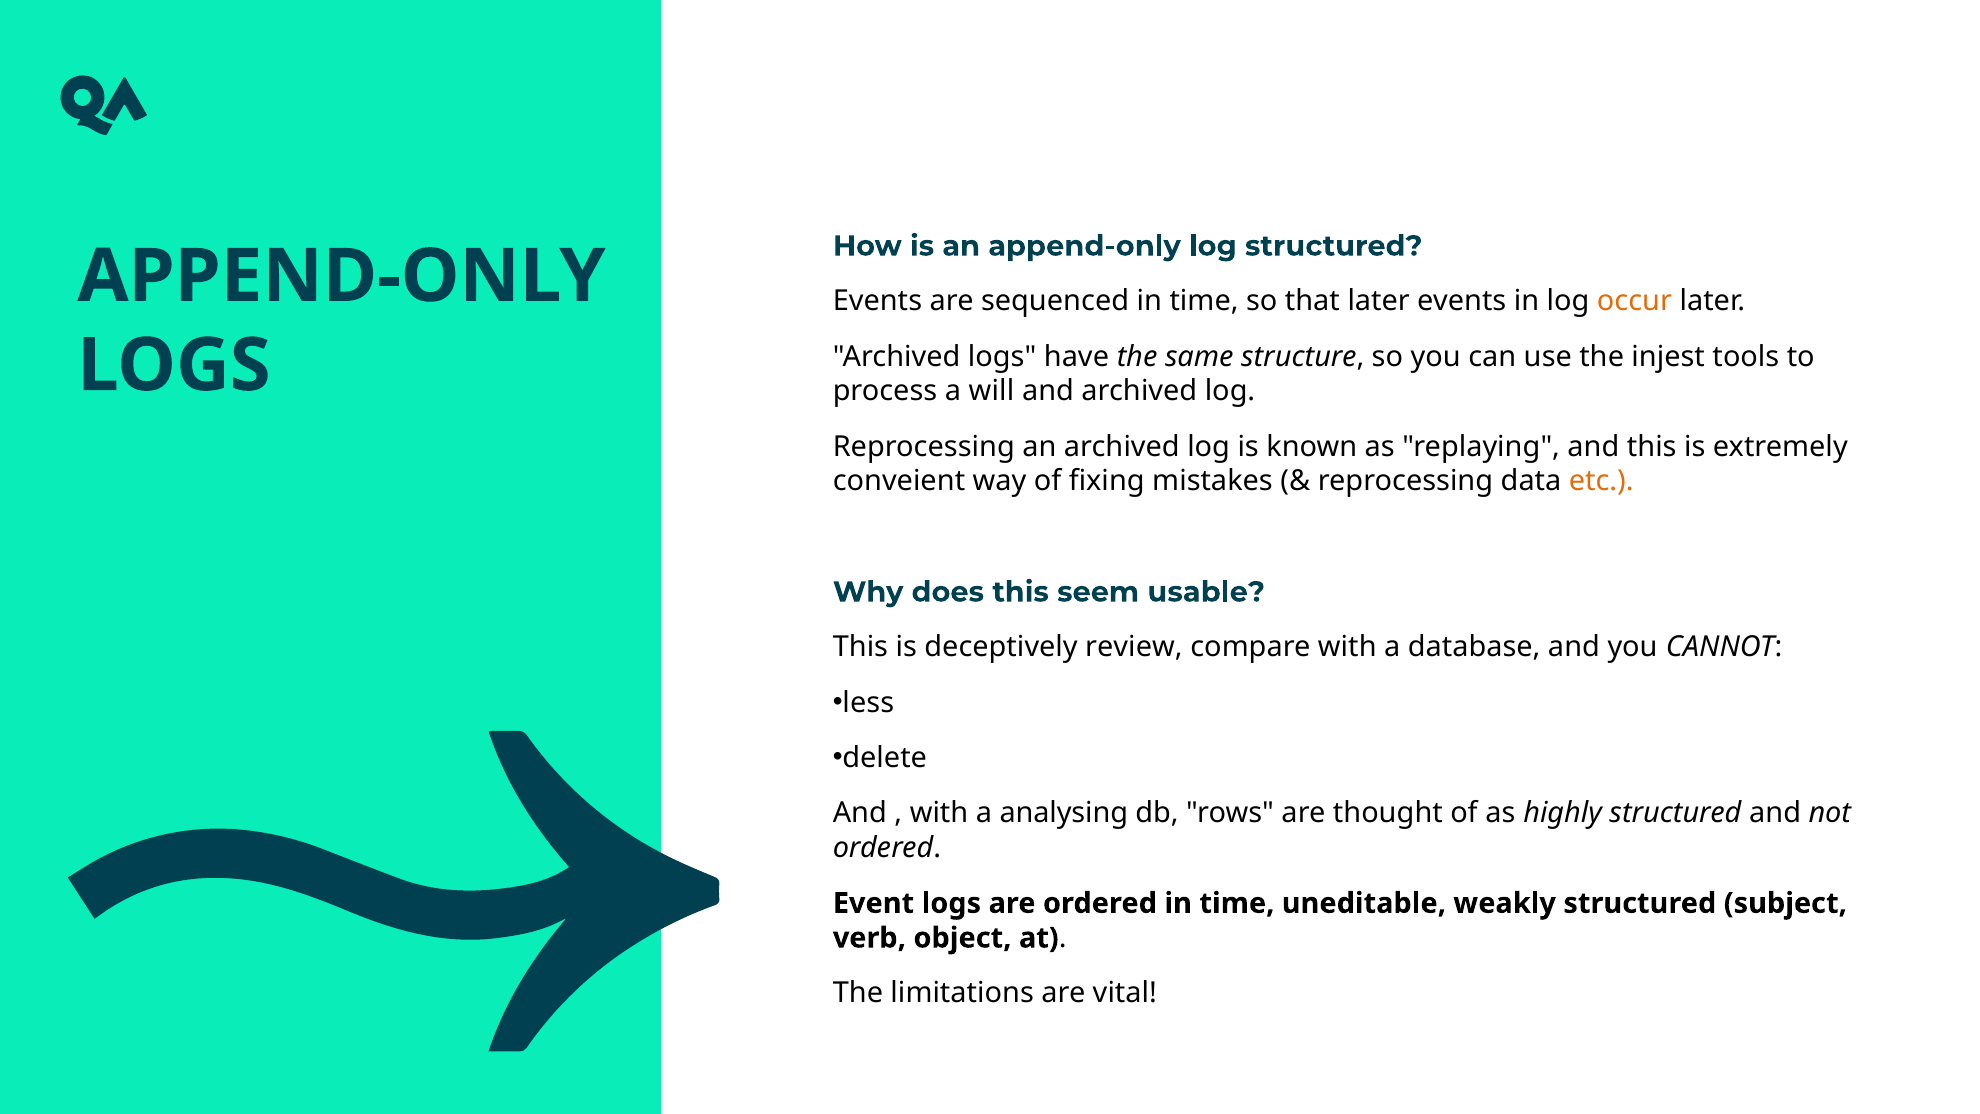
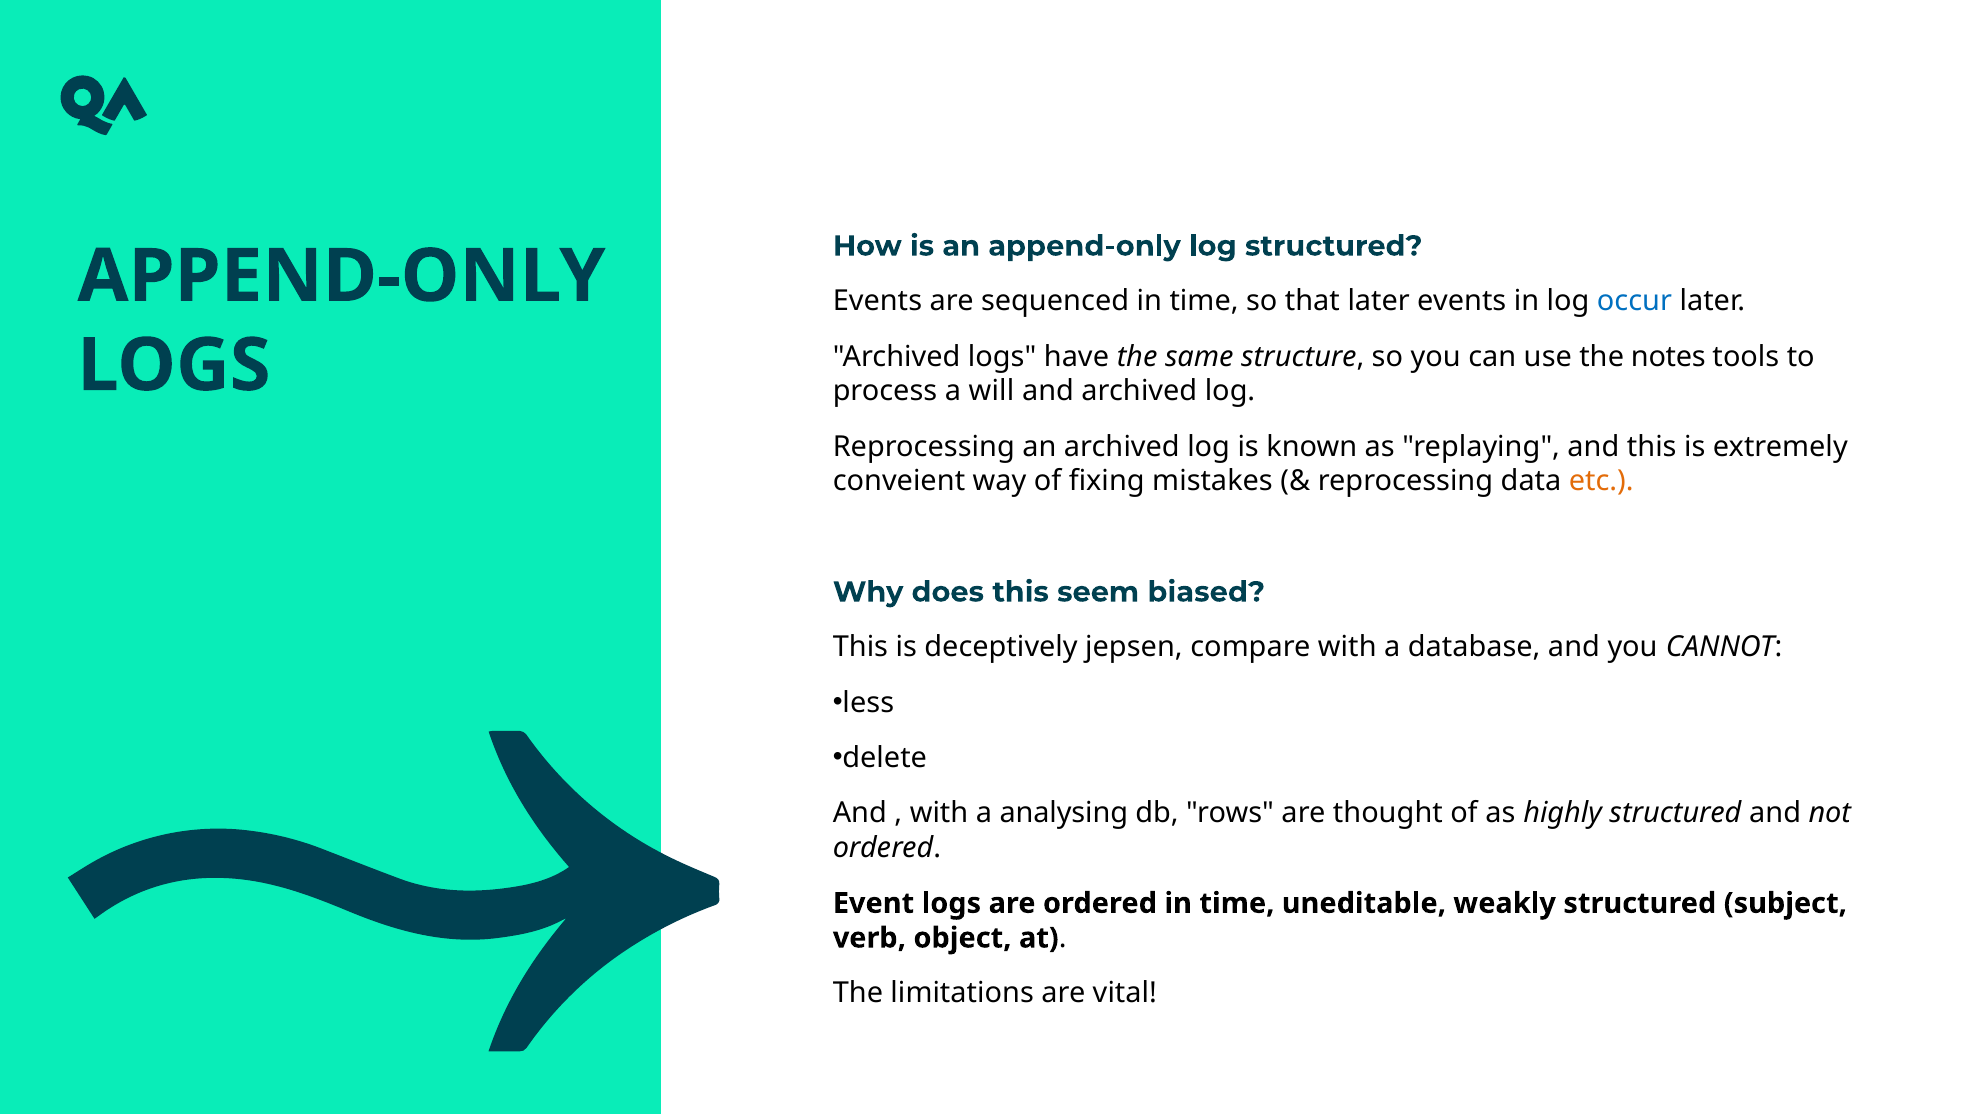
occur colour: orange -> blue
injest: injest -> notes
usable: usable -> biased
review: review -> jepsen
